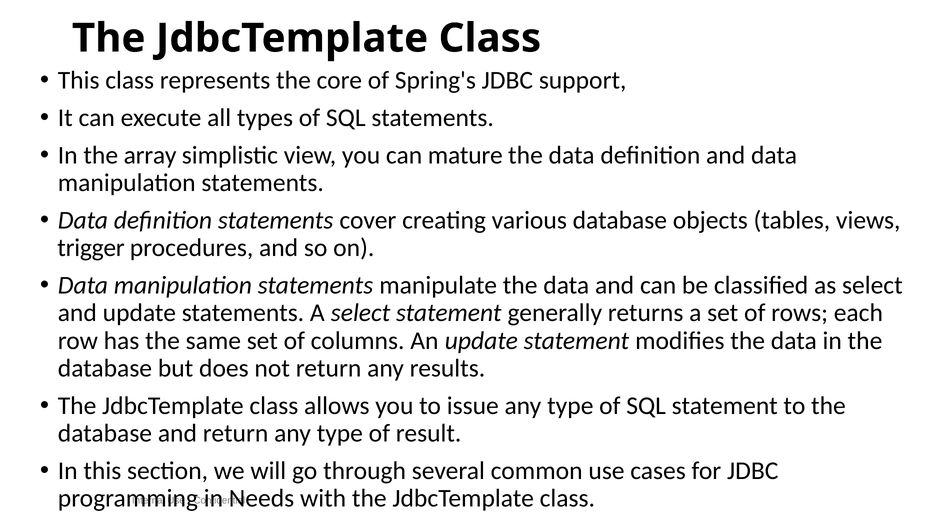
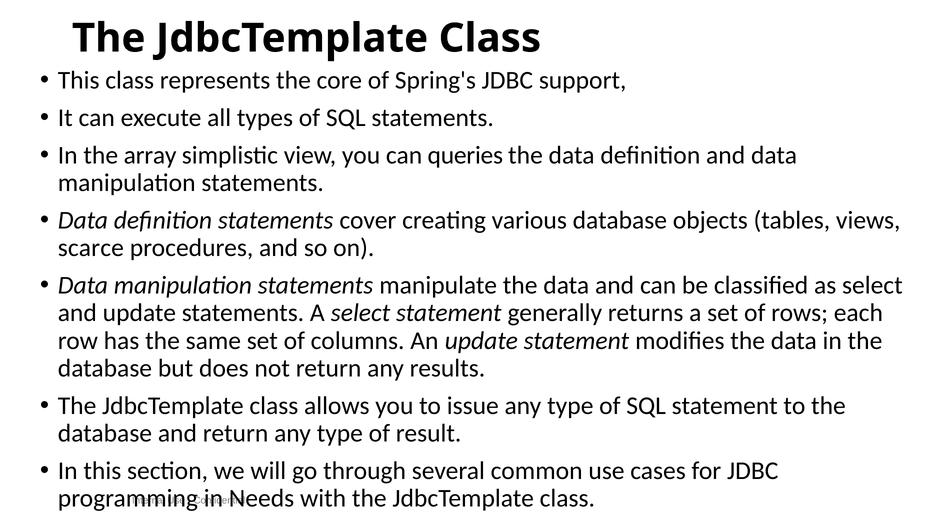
mature: mature -> queries
trigger: trigger -> scarce
